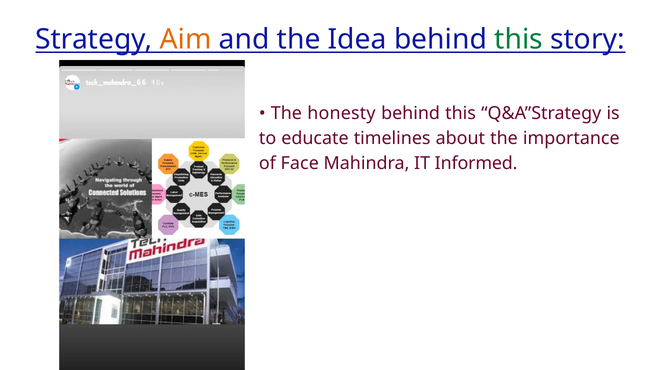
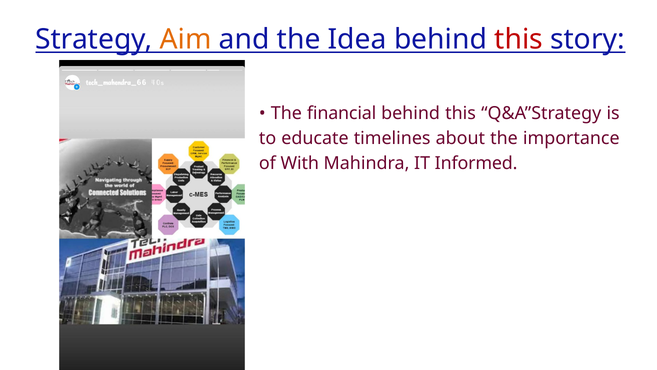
this at (519, 39) colour: green -> red
honesty: honesty -> financial
Face: Face -> With
